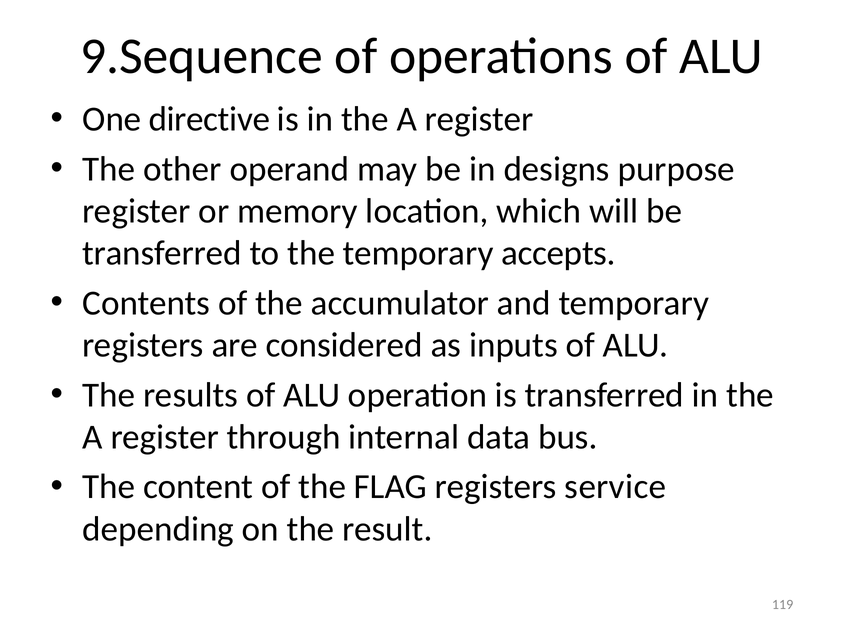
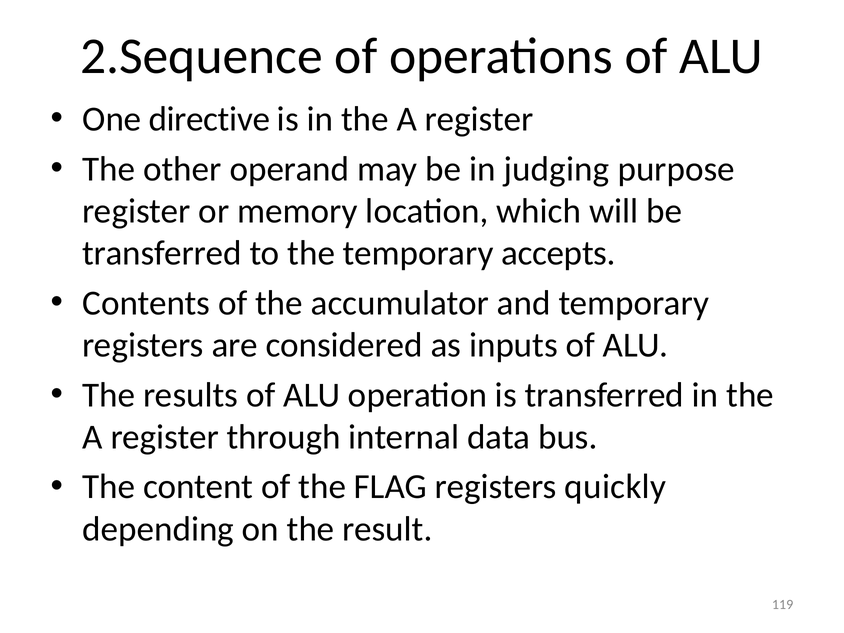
9.Sequence: 9.Sequence -> 2.Sequence
designs: designs -> judging
service: service -> quickly
